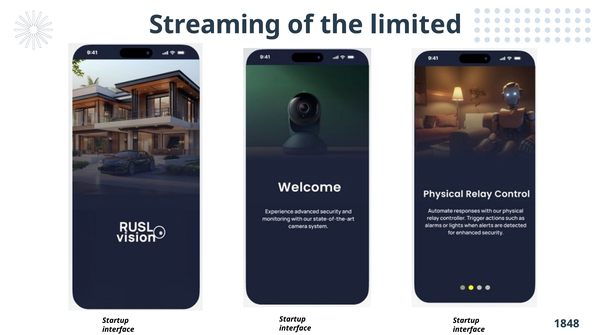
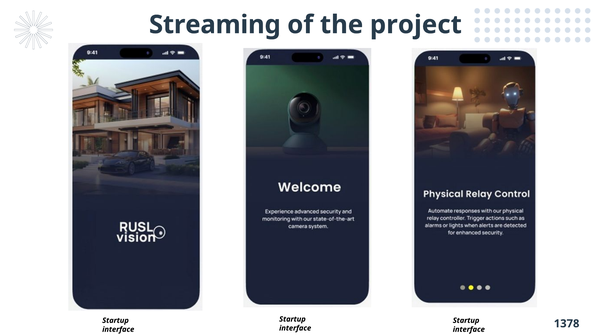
limited: limited -> project
1848: 1848 -> 1378
